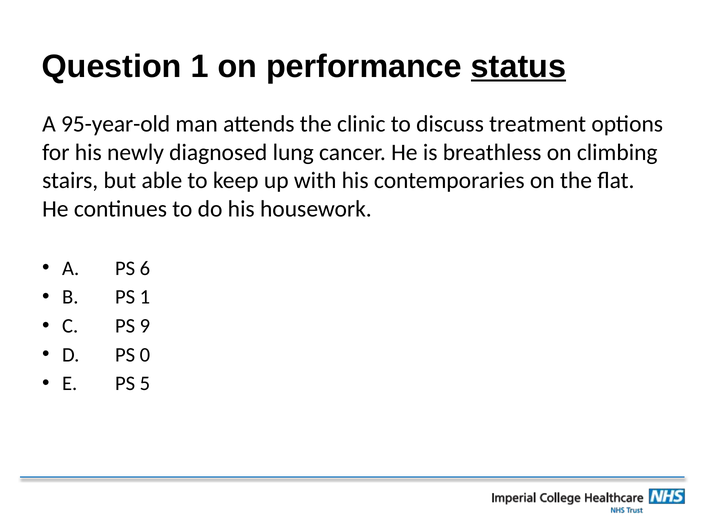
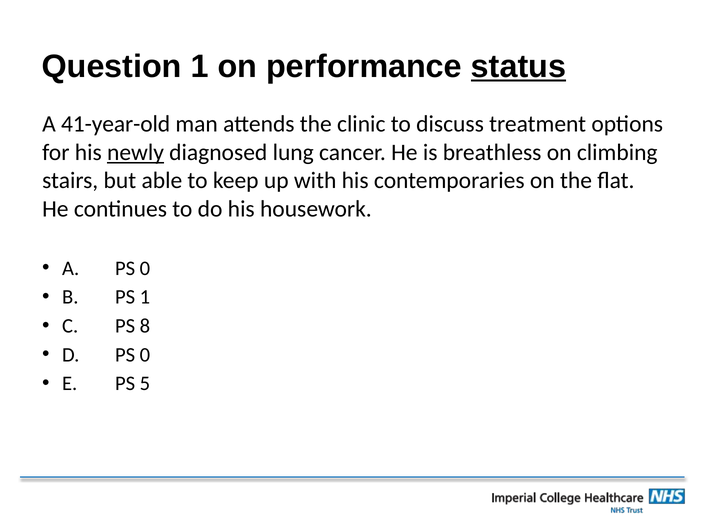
95-year-old: 95-year-old -> 41-year-old
newly underline: none -> present
A PS 6: 6 -> 0
9: 9 -> 8
